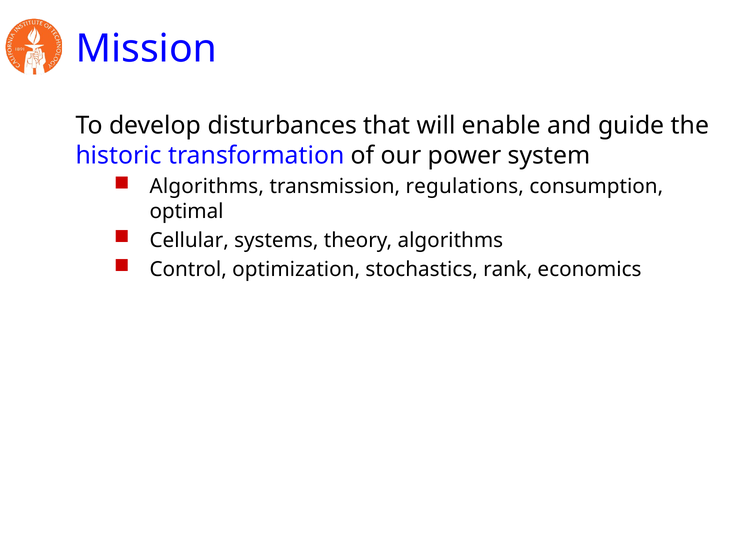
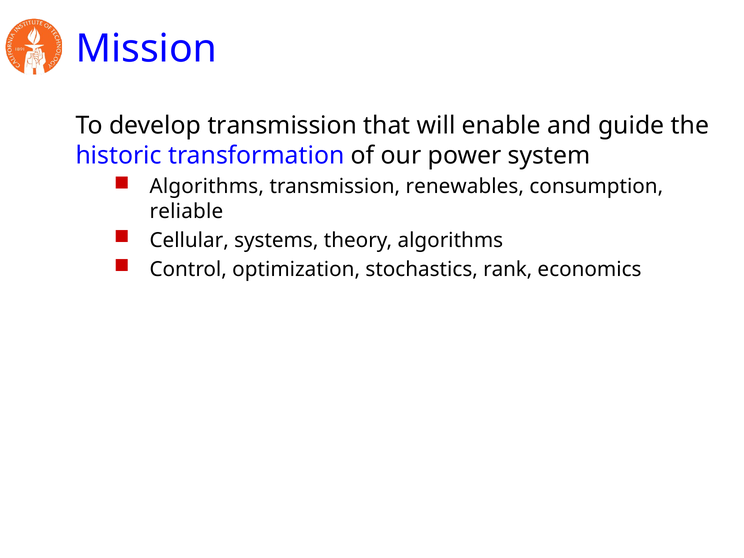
develop disturbances: disturbances -> transmission
regulations: regulations -> renewables
optimal: optimal -> reliable
